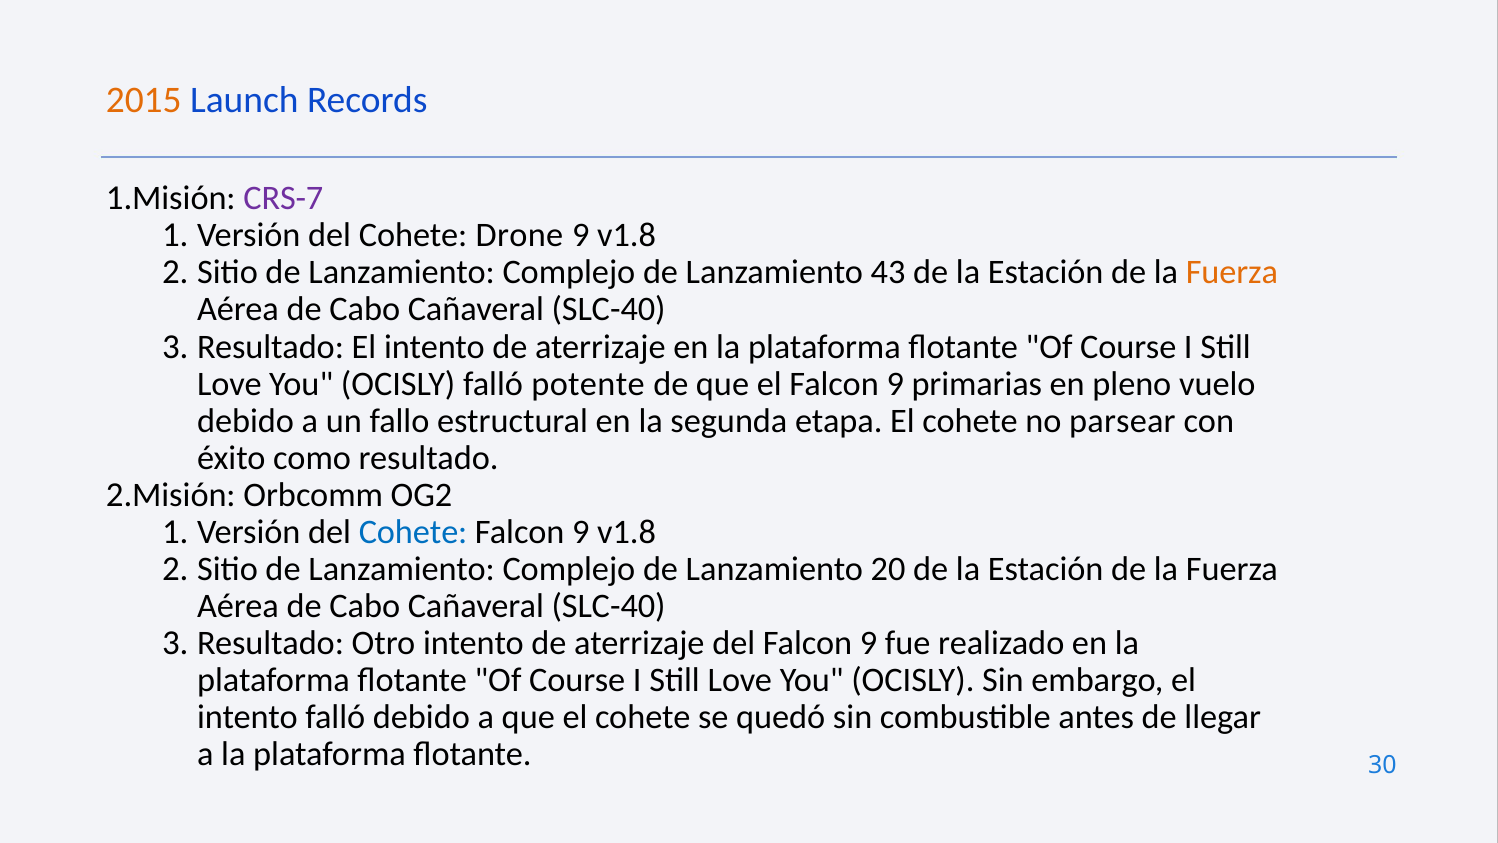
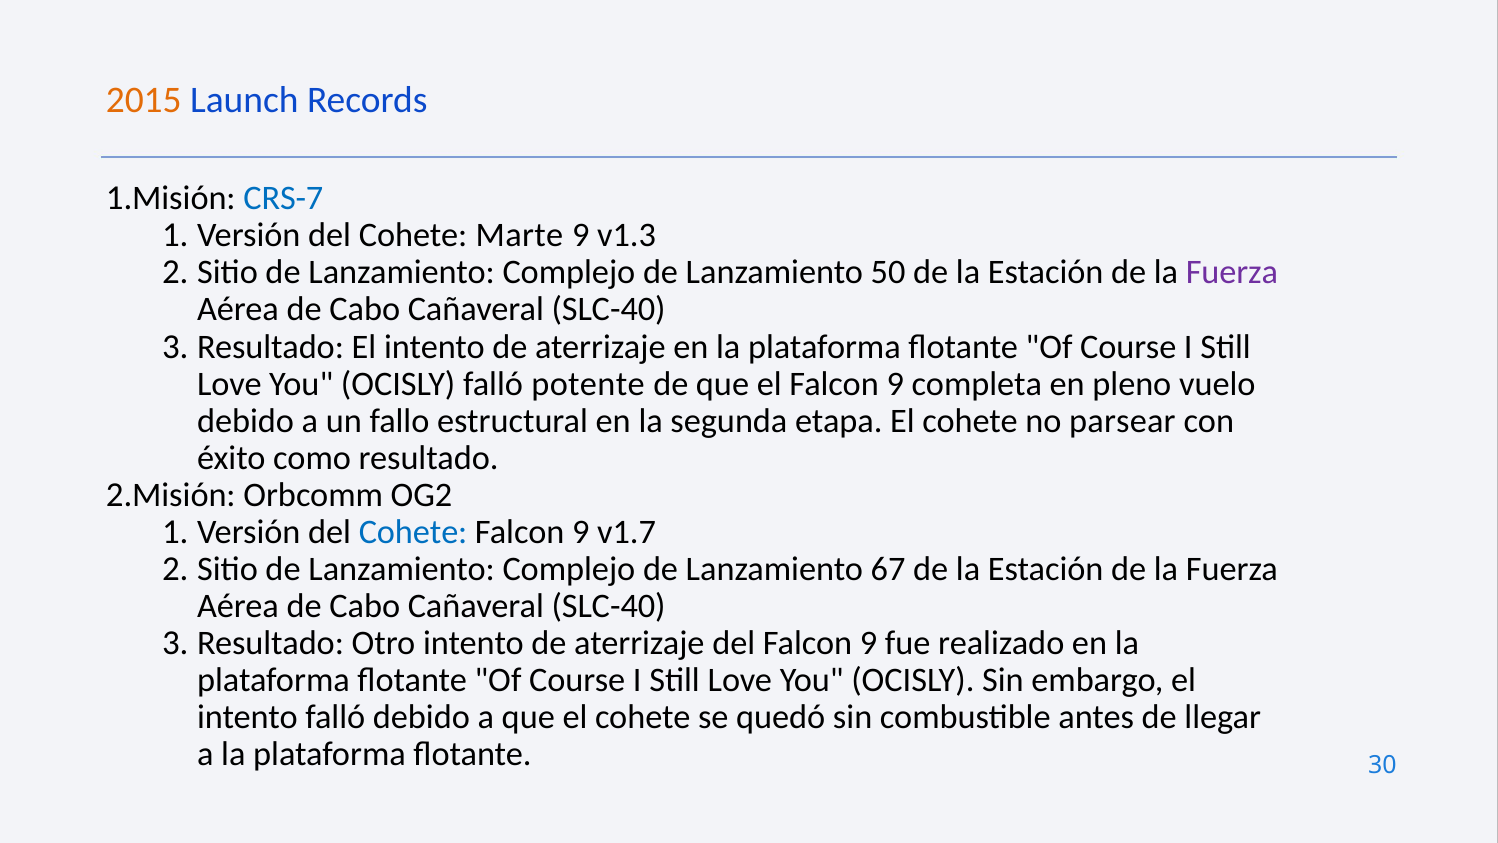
CRS-7 colour: purple -> blue
Drone: Drone -> Marte
v1.8 at (627, 235): v1.8 -> v1.3
43: 43 -> 50
Fuerza at (1232, 272) colour: orange -> purple
primarias: primarias -> completa
Falcon 9 v1.8: v1.8 -> v1.7
20: 20 -> 67
